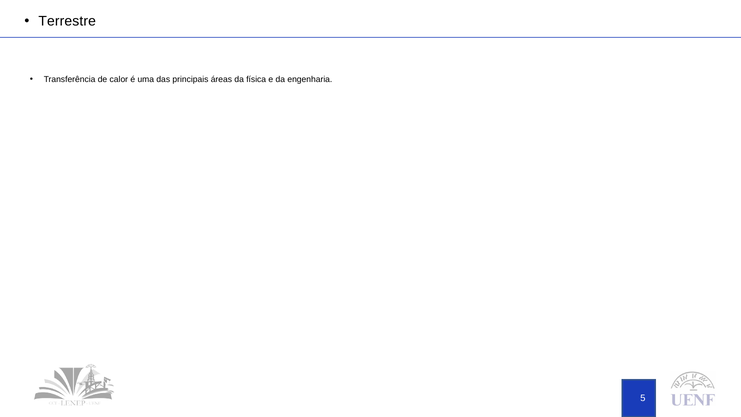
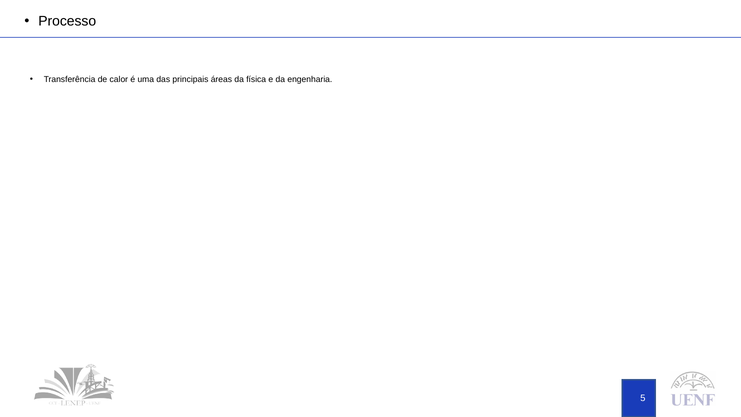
Terrestre: Terrestre -> Processo
